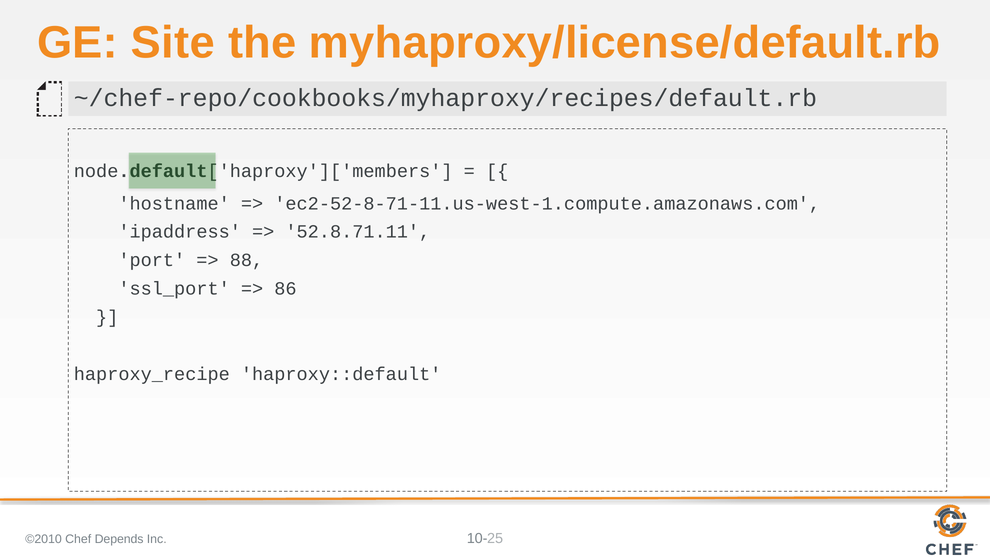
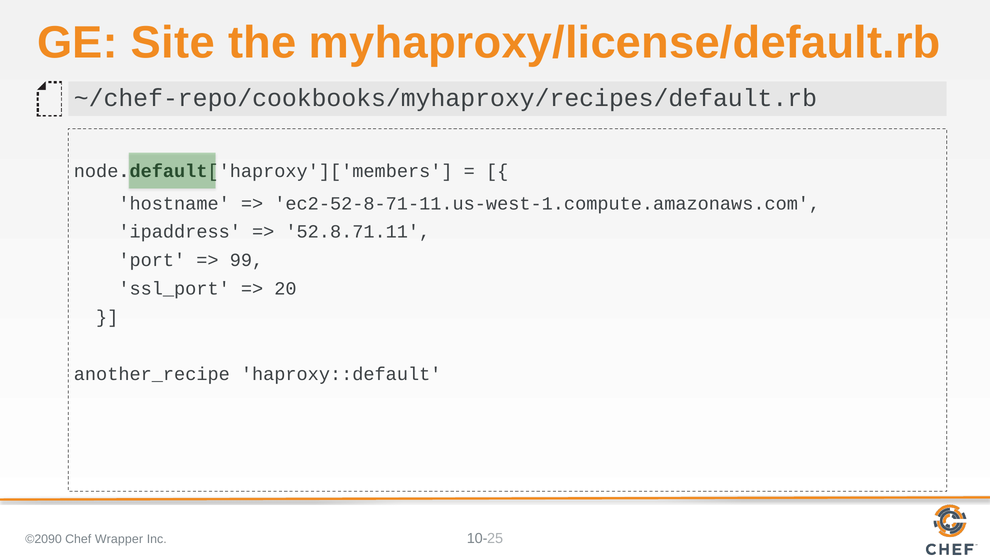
88: 88 -> 99
86: 86 -> 20
haproxy_recipe: haproxy_recipe -> another_recipe
©2010: ©2010 -> ©2090
Depends: Depends -> Wrapper
